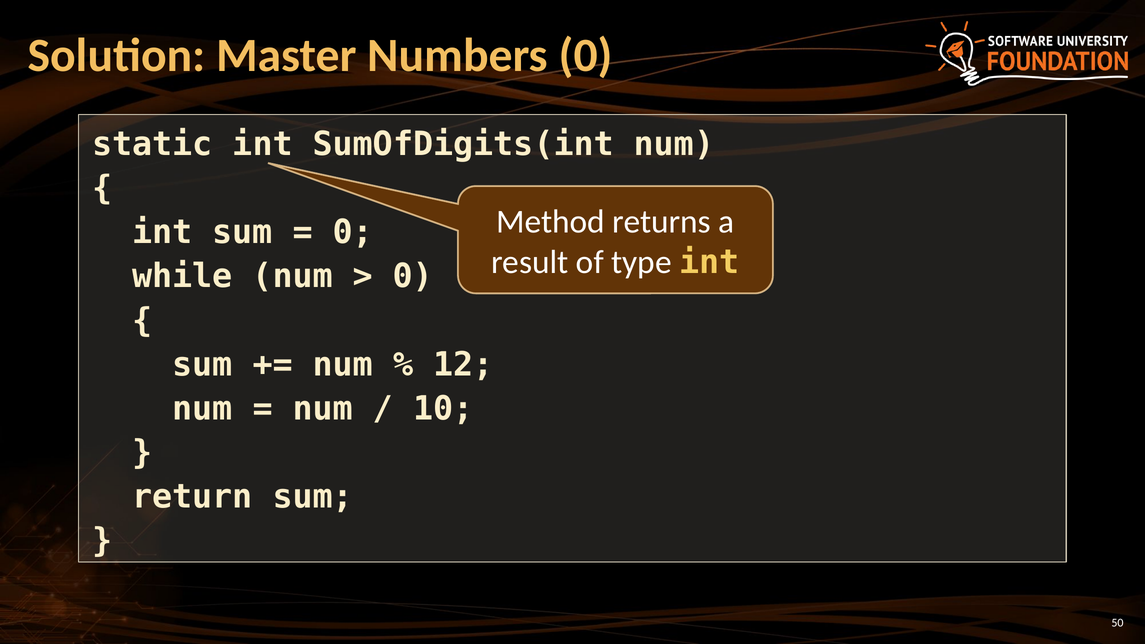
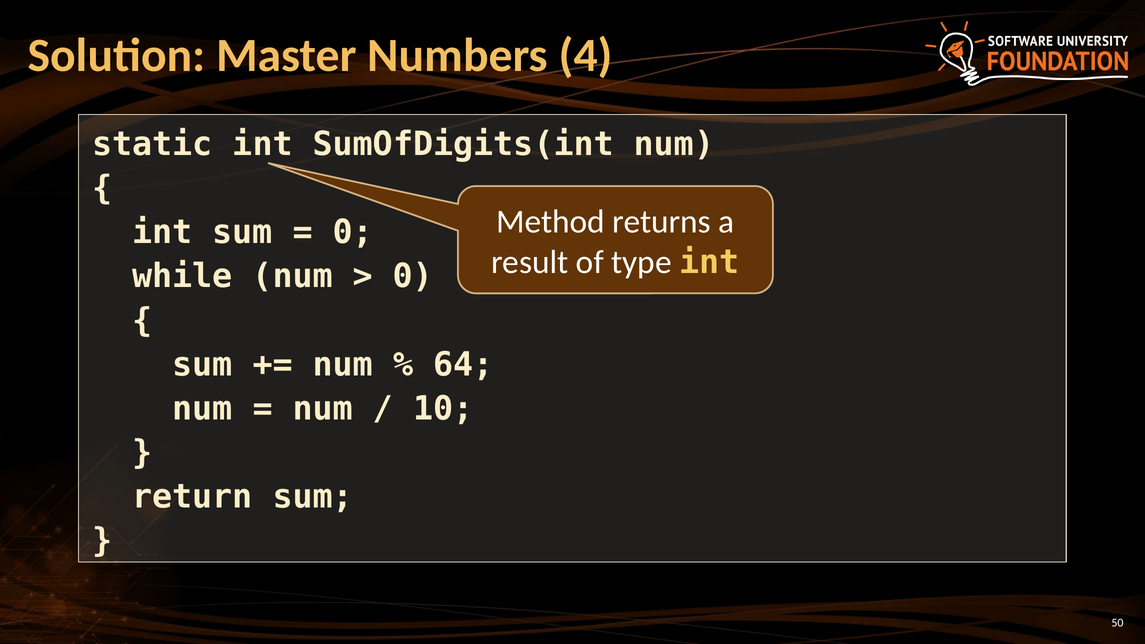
Numbers 0: 0 -> 4
12: 12 -> 64
